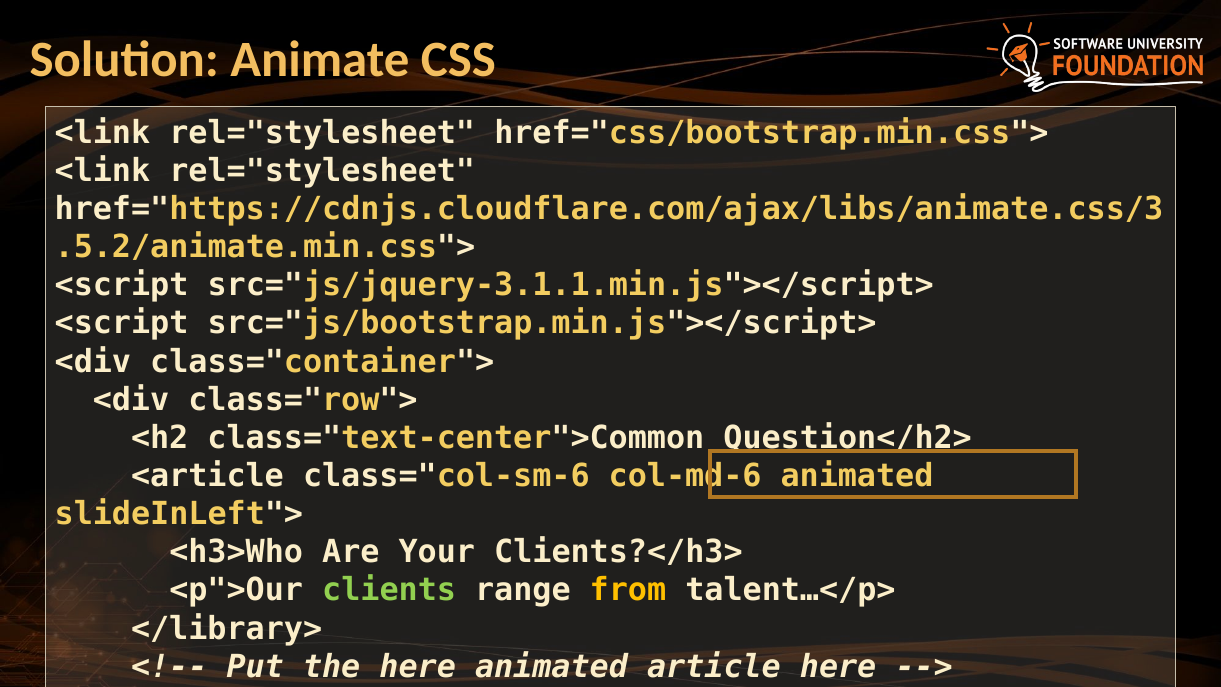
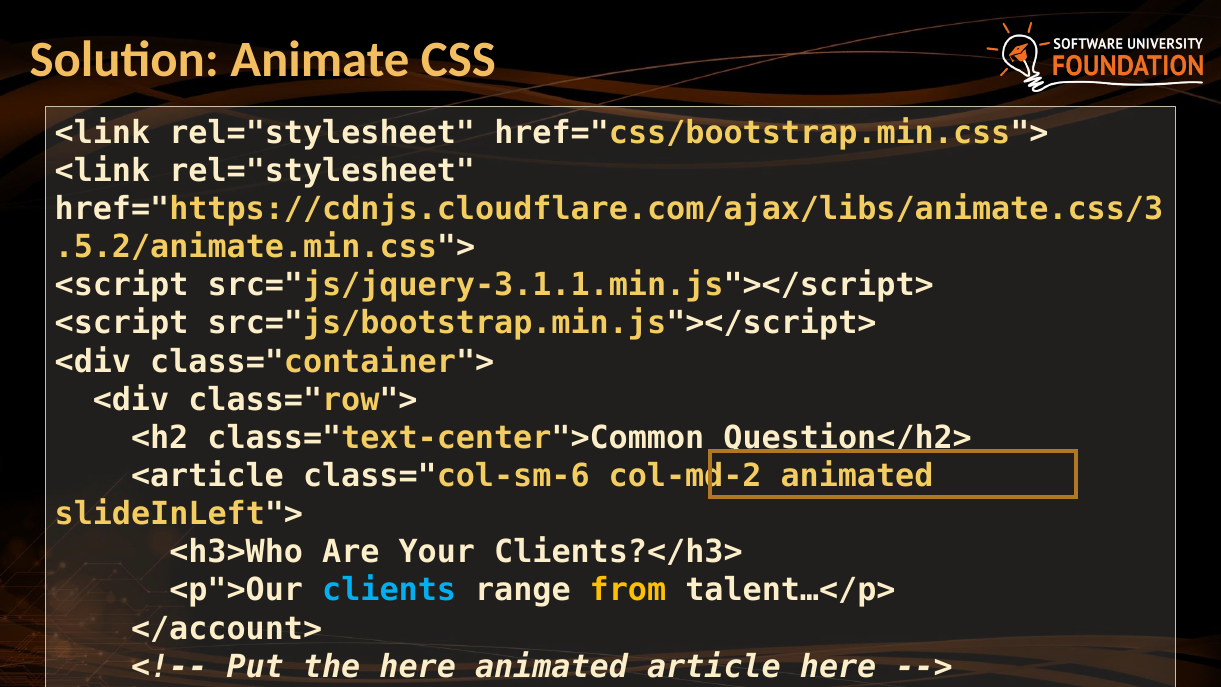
col-md-6: col-md-6 -> col-md-2
clients colour: light green -> light blue
</library>: </library> -> </account>
